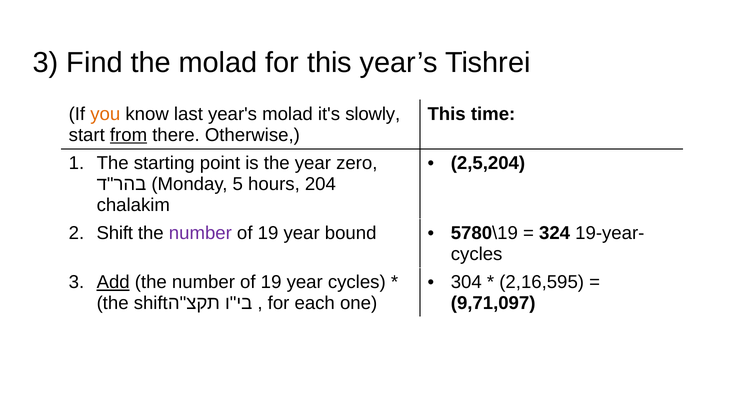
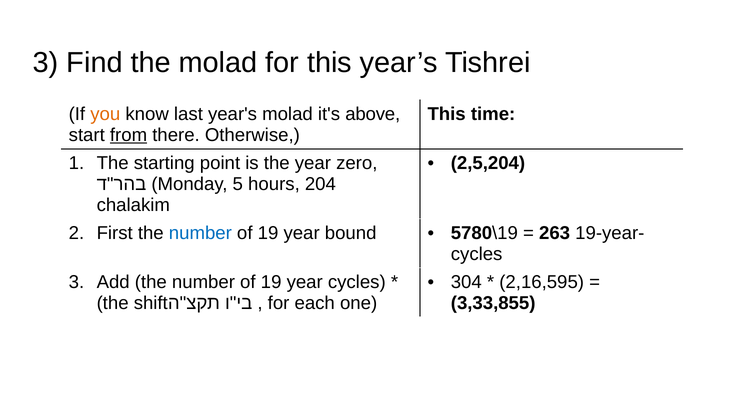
slowly: slowly -> above
Shift: Shift -> First
number at (200, 233) colour: purple -> blue
324: 324 -> 263
Add underline: present -> none
9,71,097: 9,71,097 -> 3,33,855
